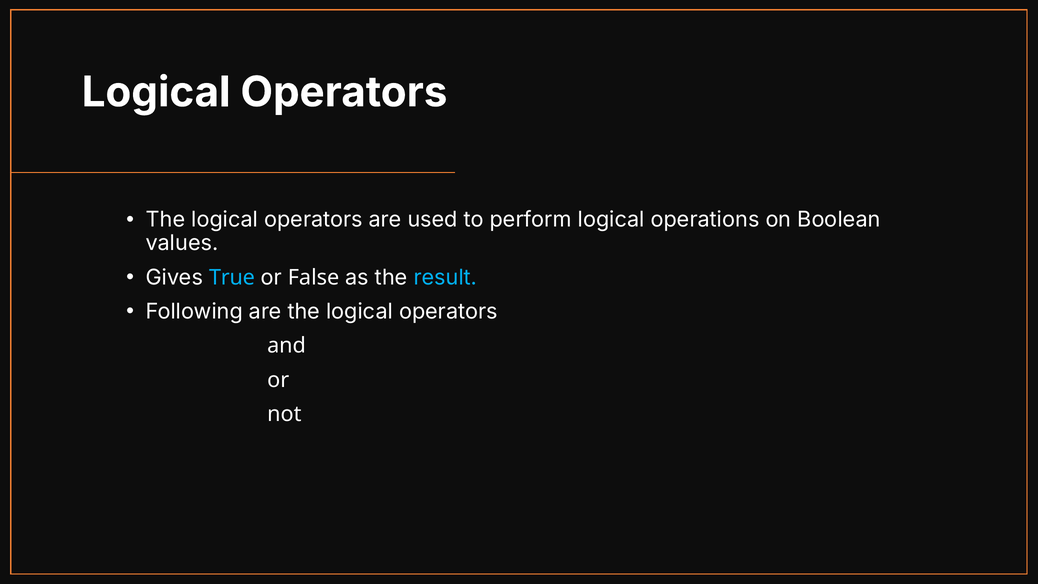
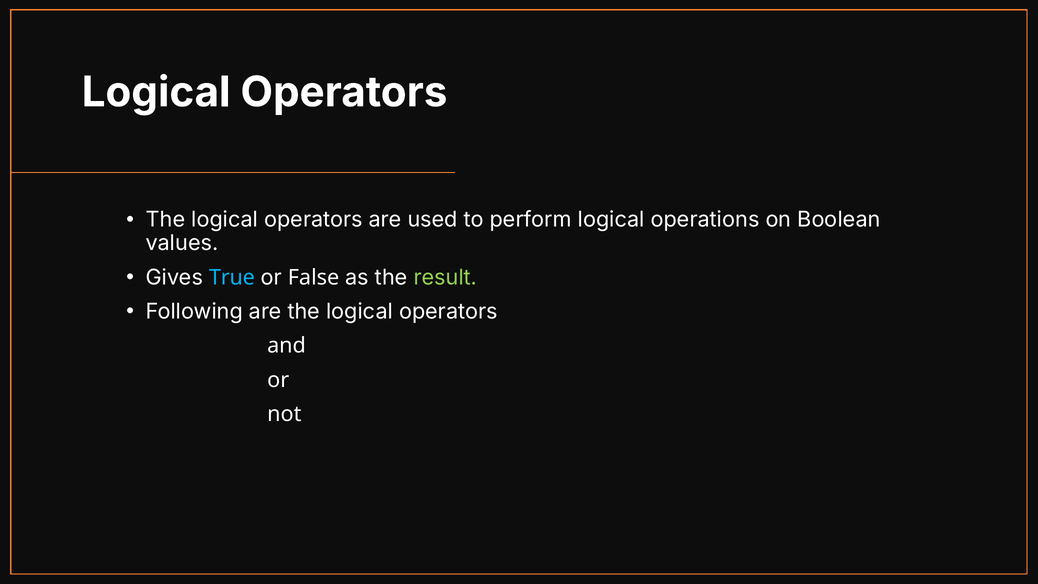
result colour: light blue -> light green
